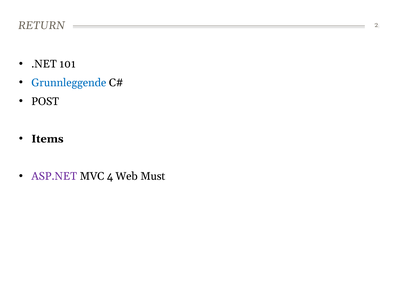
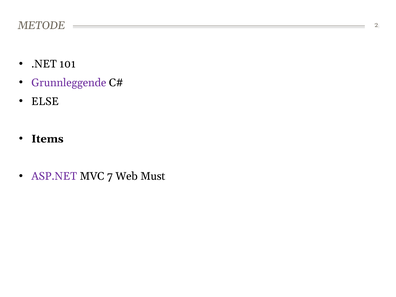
RETURN: RETURN -> METODE
Grunnleggende colour: blue -> purple
POST: POST -> ELSE
4: 4 -> 7
